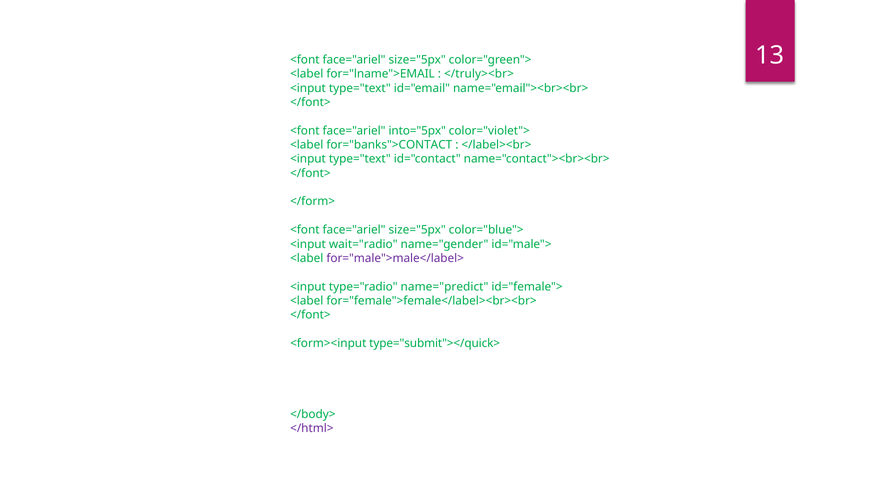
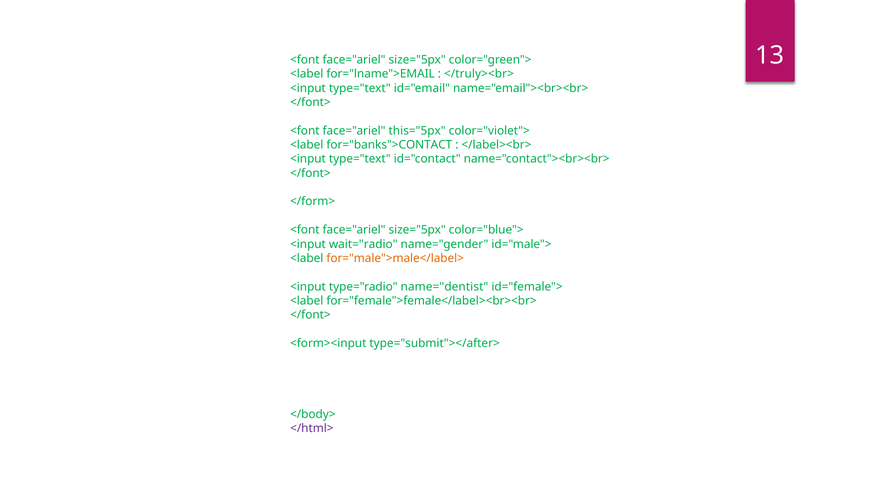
into="5px: into="5px -> this="5px
for="male">male</label> colour: purple -> orange
name="predict: name="predict -> name="dentist
type="submit"></quick>: type="submit"></quick> -> type="submit"></after>
